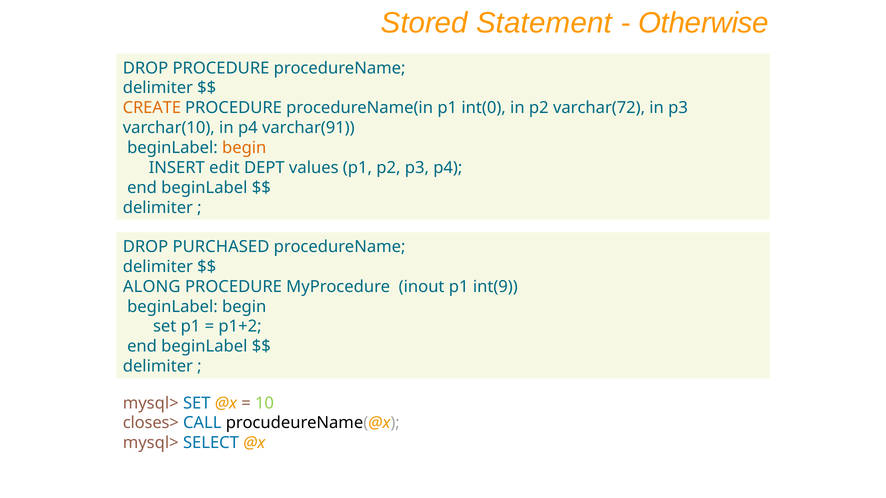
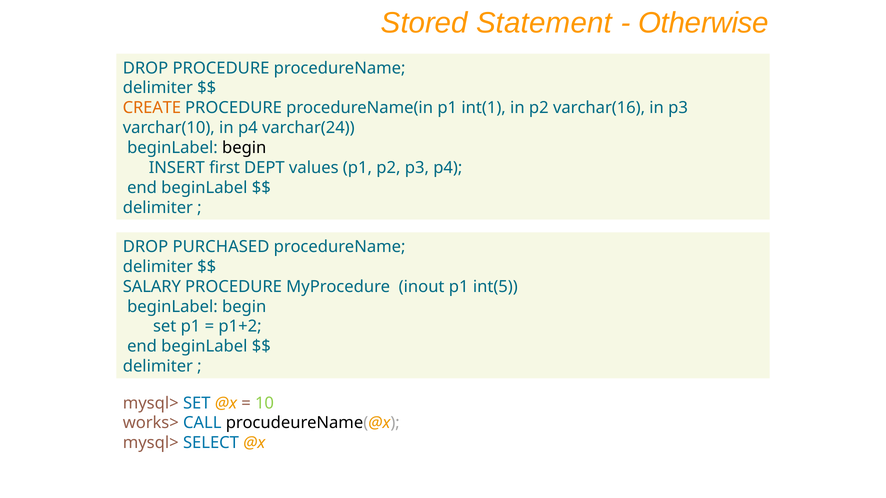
int(0: int(0 -> int(1
varchar(72: varchar(72 -> varchar(16
varchar(91: varchar(91 -> varchar(24
begin at (244, 148) colour: orange -> black
edit: edit -> first
ALONG: ALONG -> SALARY
int(9: int(9 -> int(5
closes>: closes> -> works>
